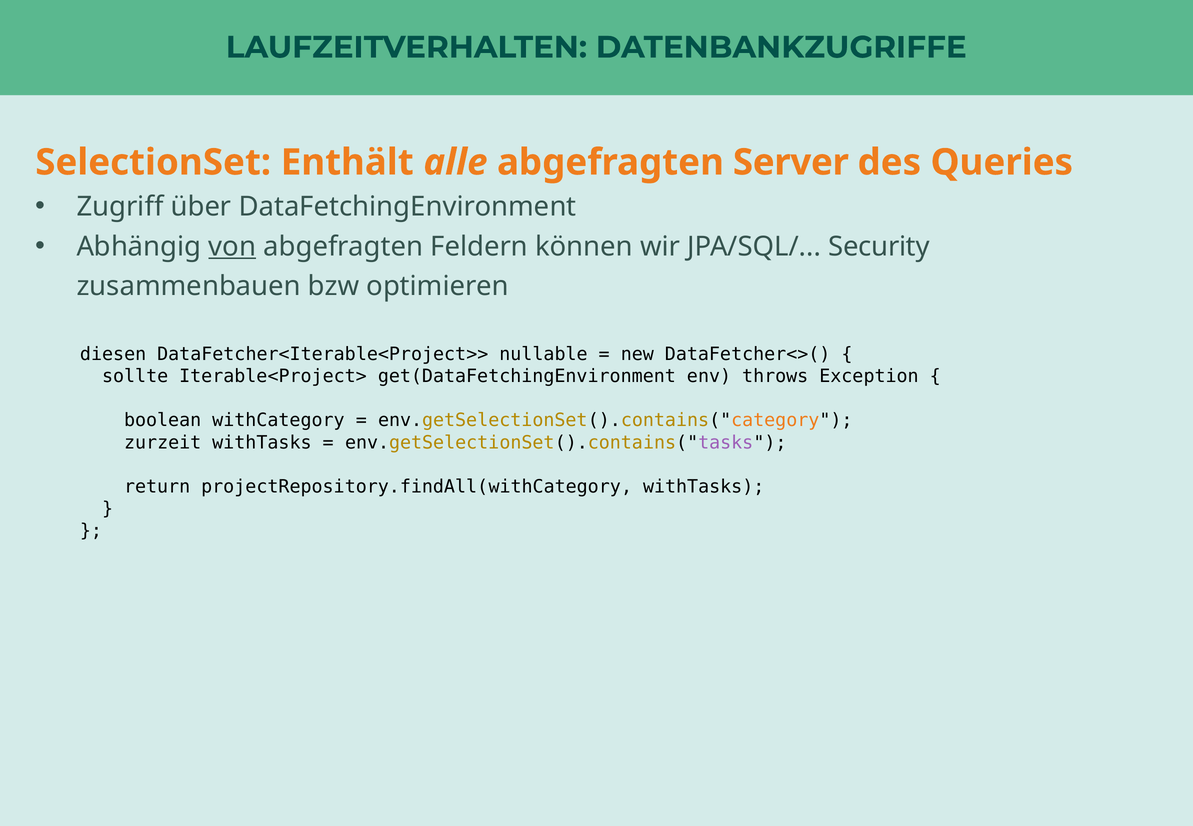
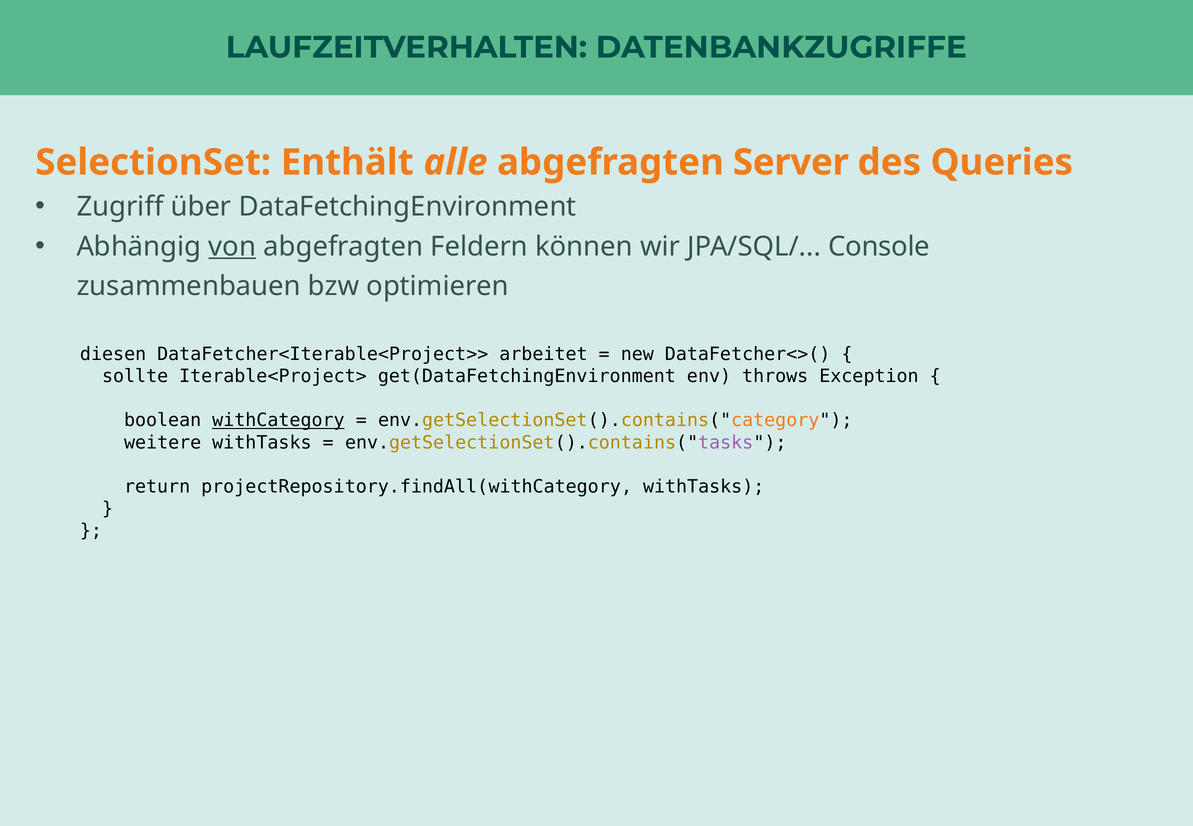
Security: Security -> Console
nullable: nullable -> arbeitet
withCategory underline: none -> present
zurzeit: zurzeit -> weitere
